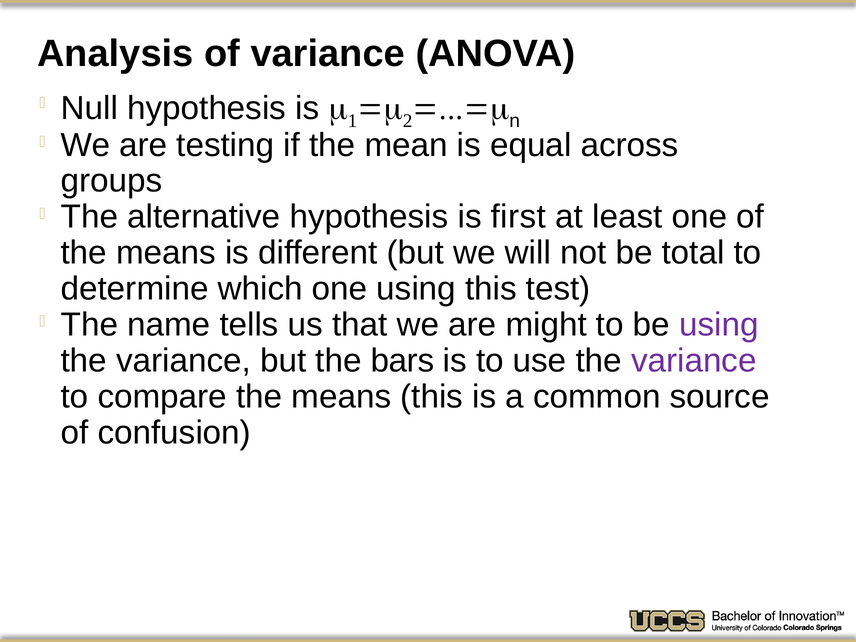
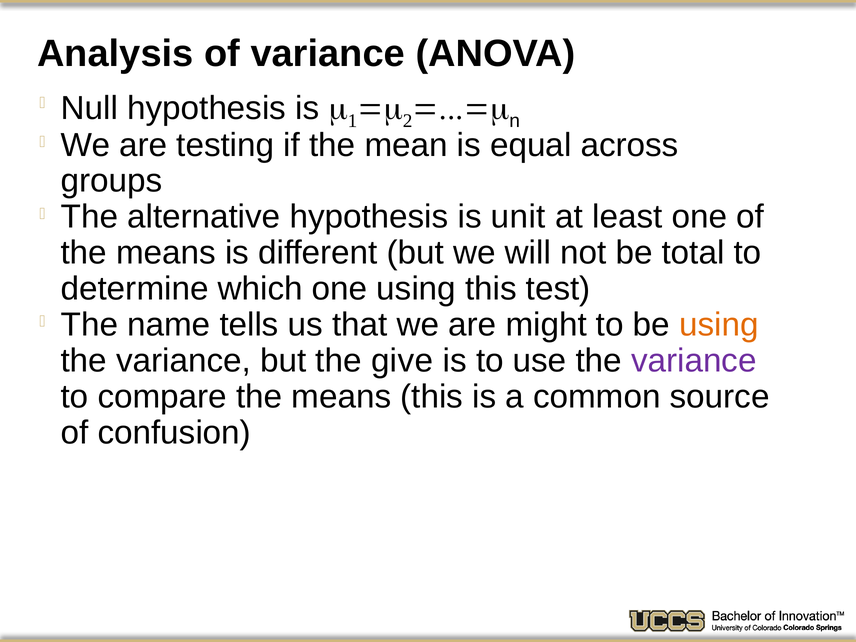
first: first -> unit
using at (719, 325) colour: purple -> orange
bars: bars -> give
